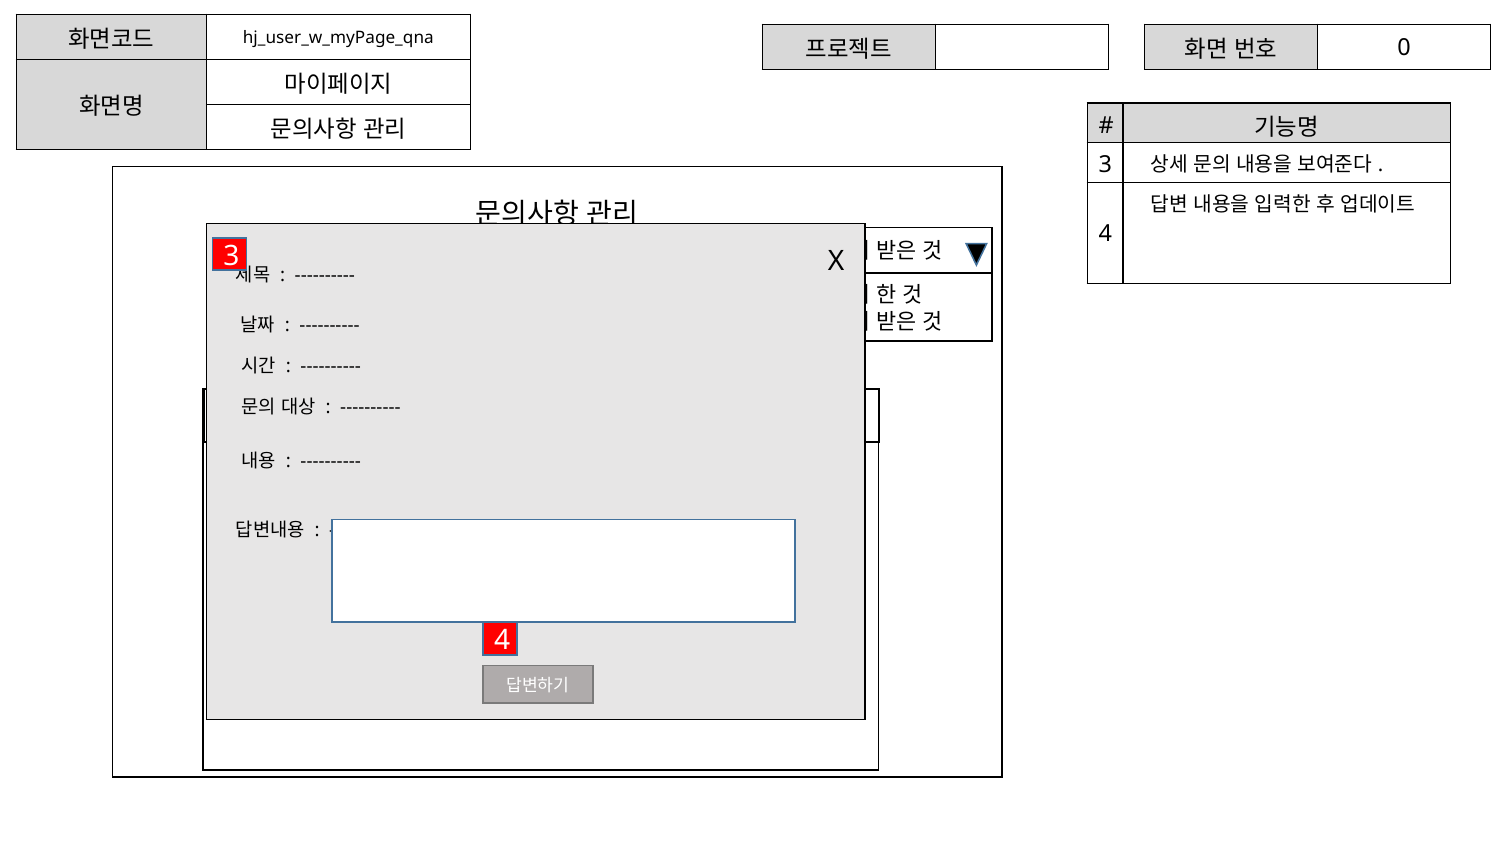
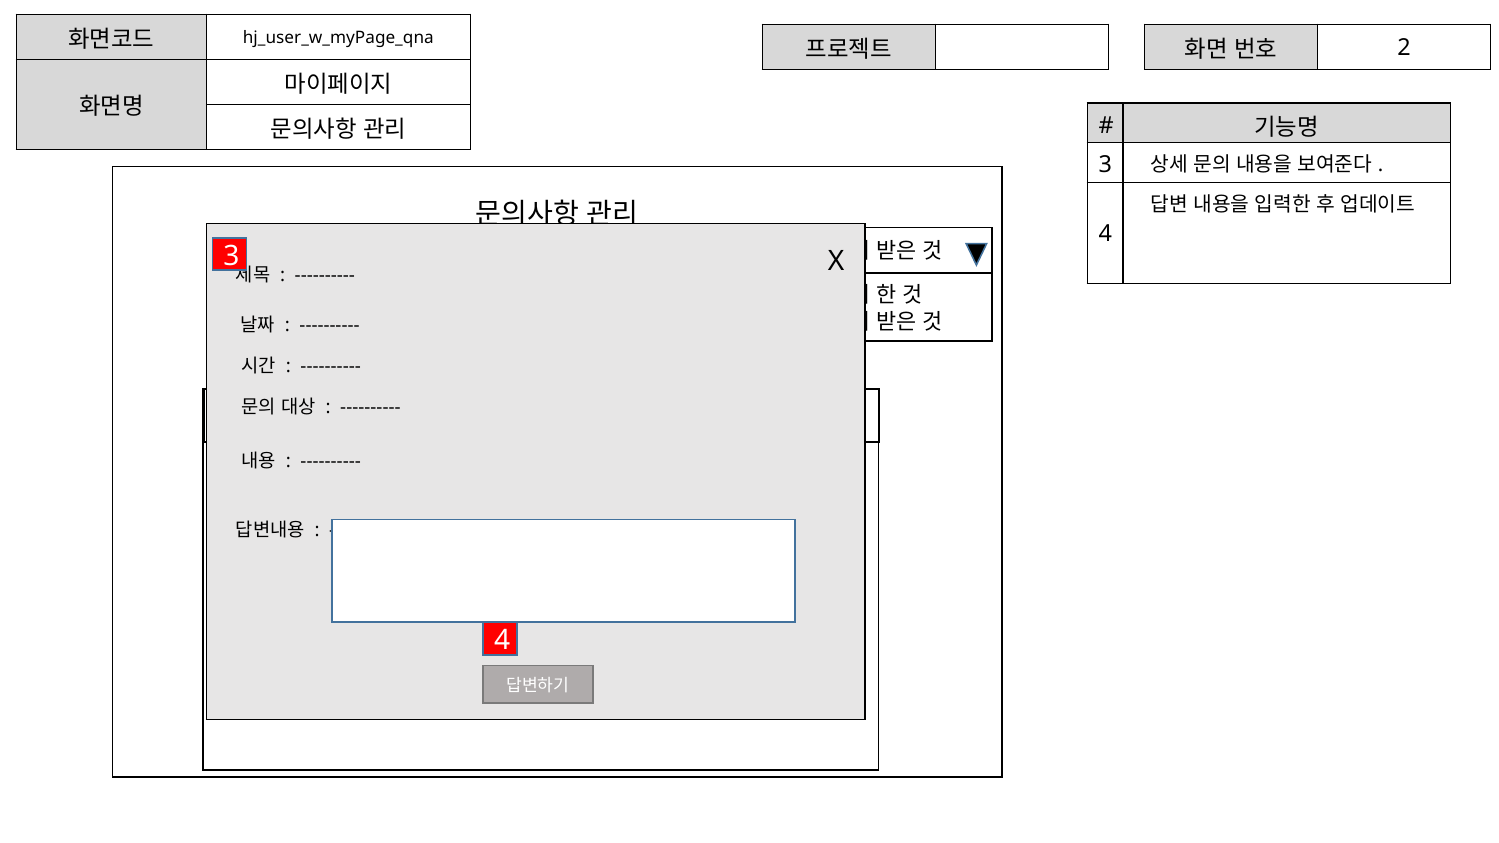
0: 0 -> 2
